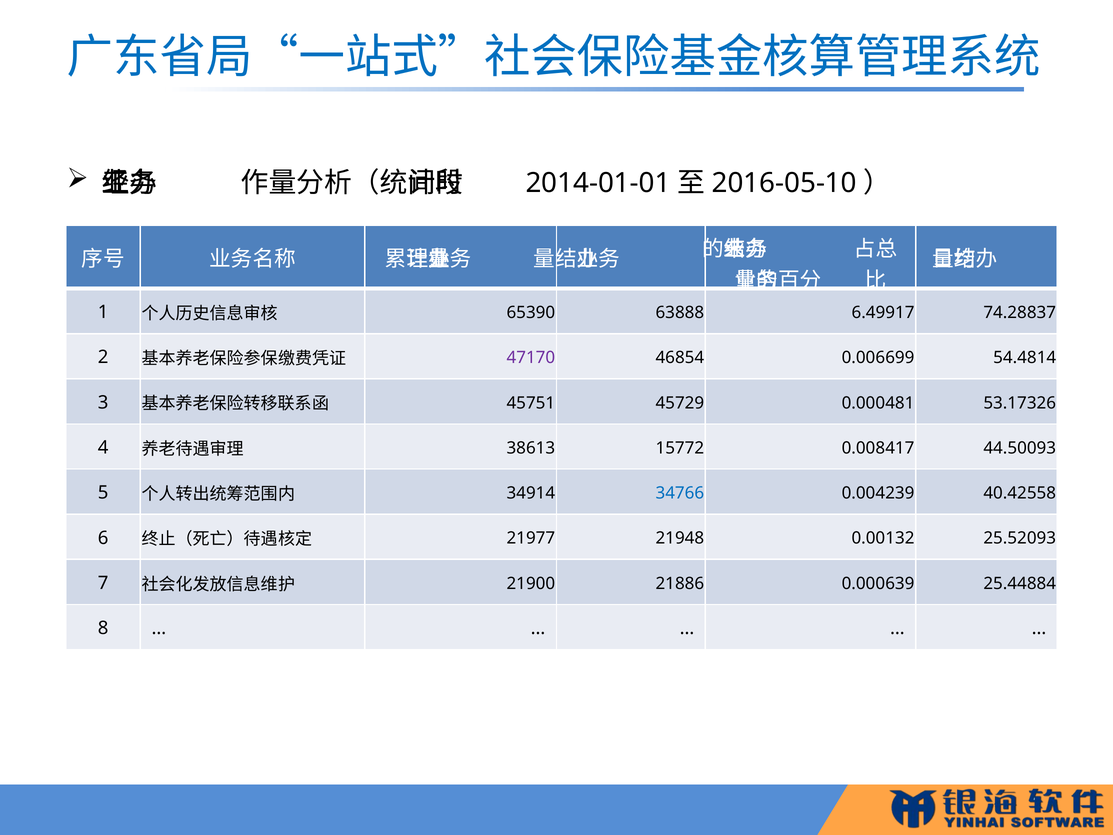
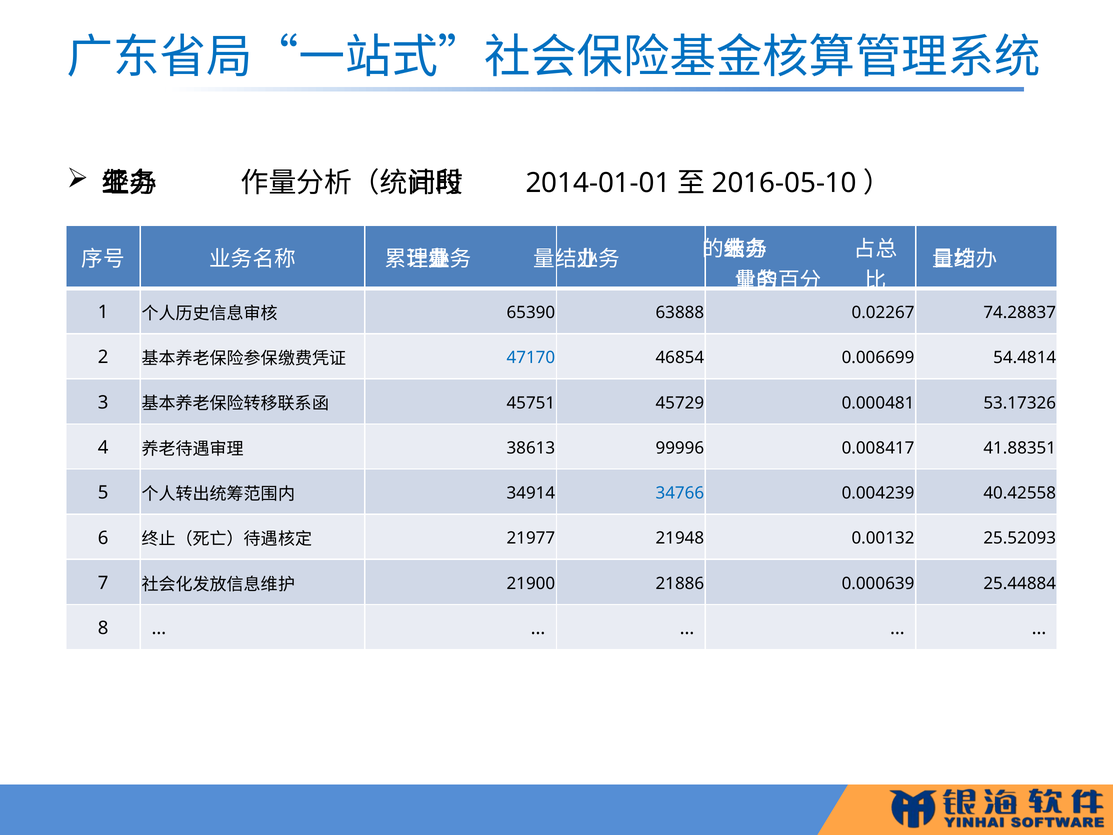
6.49917: 6.49917 -> 0.02267
47170 colour: purple -> blue
15772: 15772 -> 99996
44.50093: 44.50093 -> 41.88351
